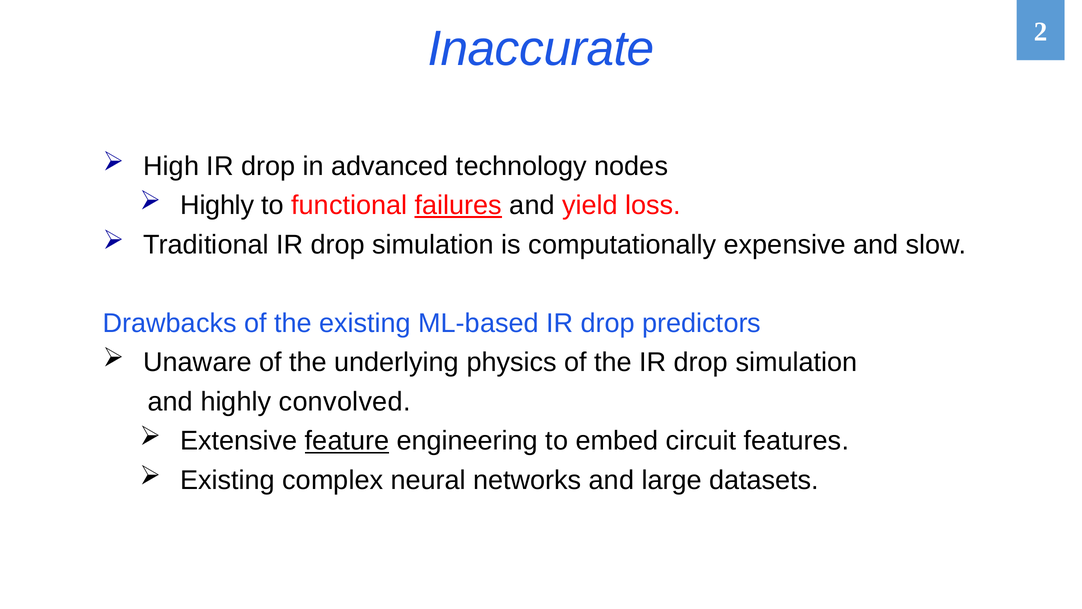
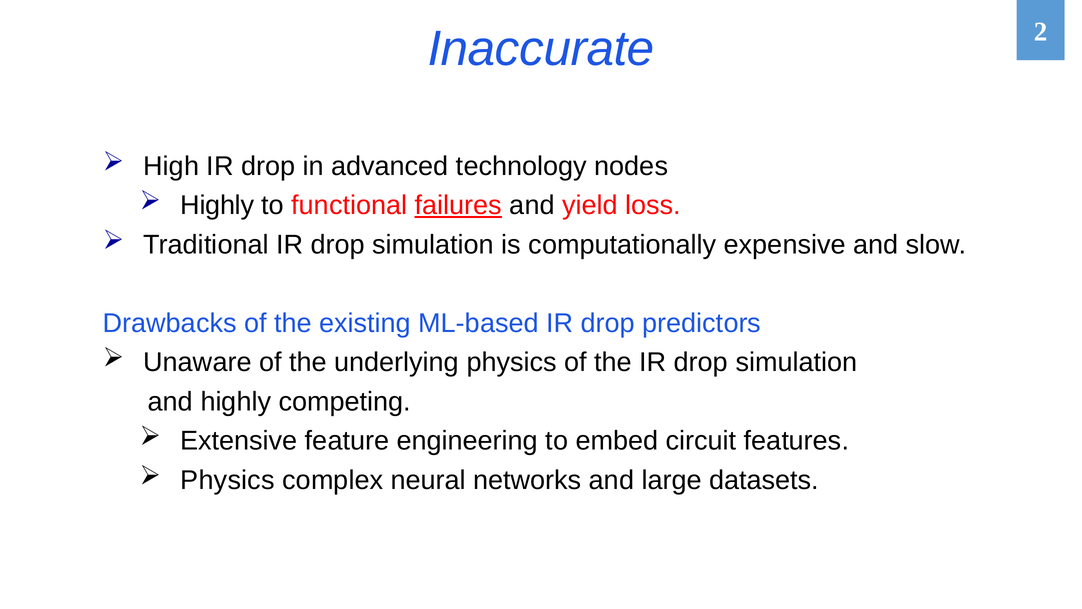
convolved: convolved -> competing
feature underline: present -> none
Existing at (228, 480): Existing -> Physics
